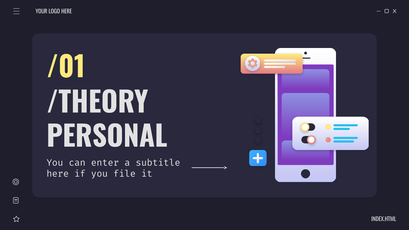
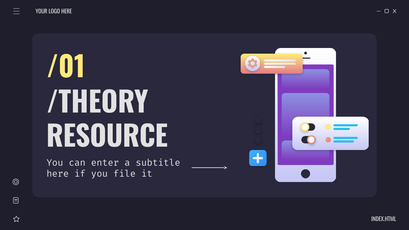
PERSONAL: PERSONAL -> RESOURCE
